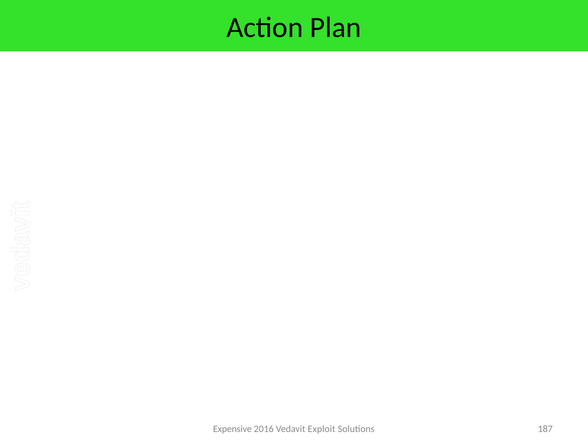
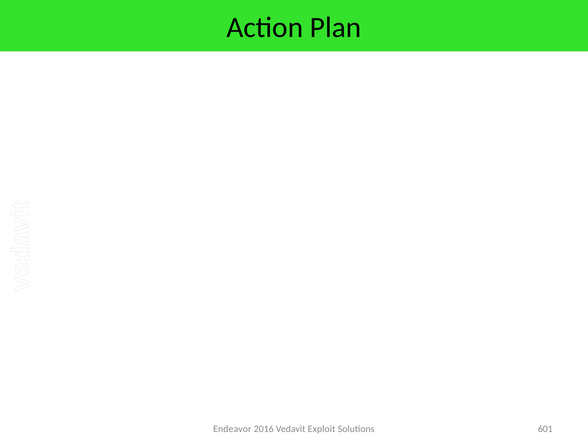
Expensive: Expensive -> Endeavor
187: 187 -> 601
